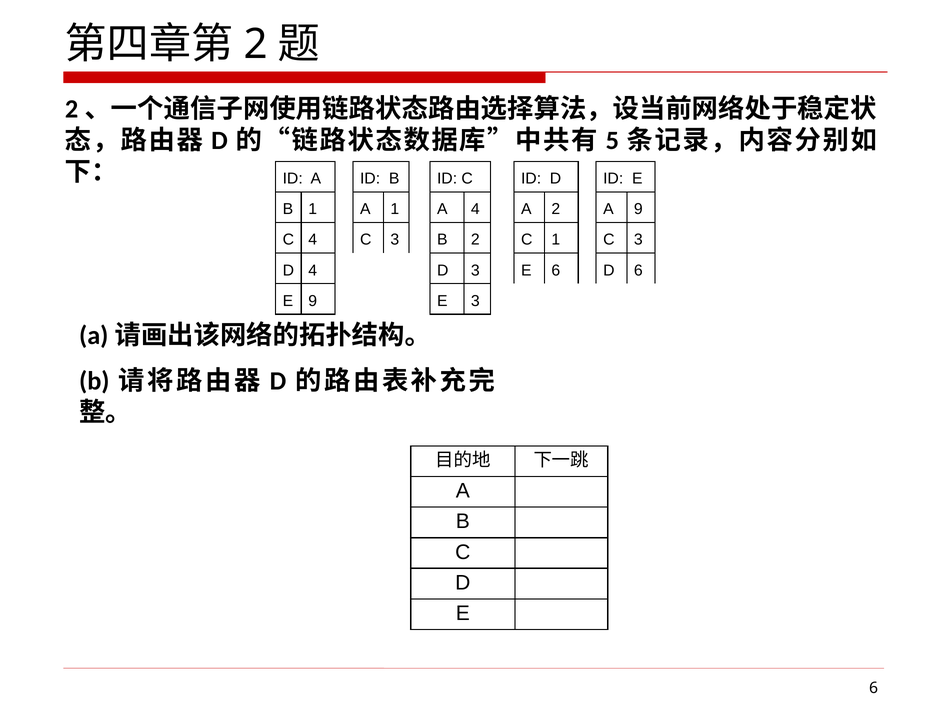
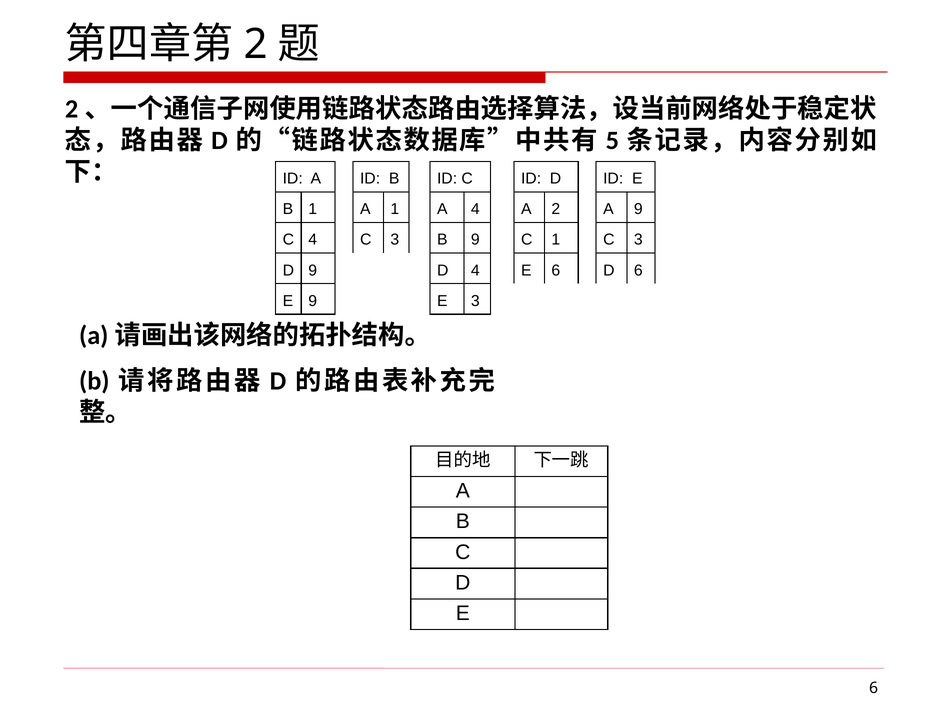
B 2: 2 -> 9
D 4: 4 -> 9
D 3: 3 -> 4
